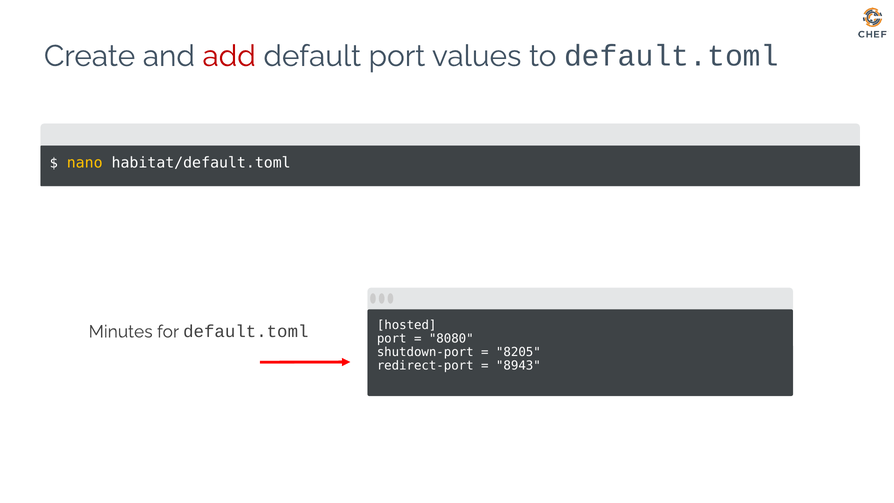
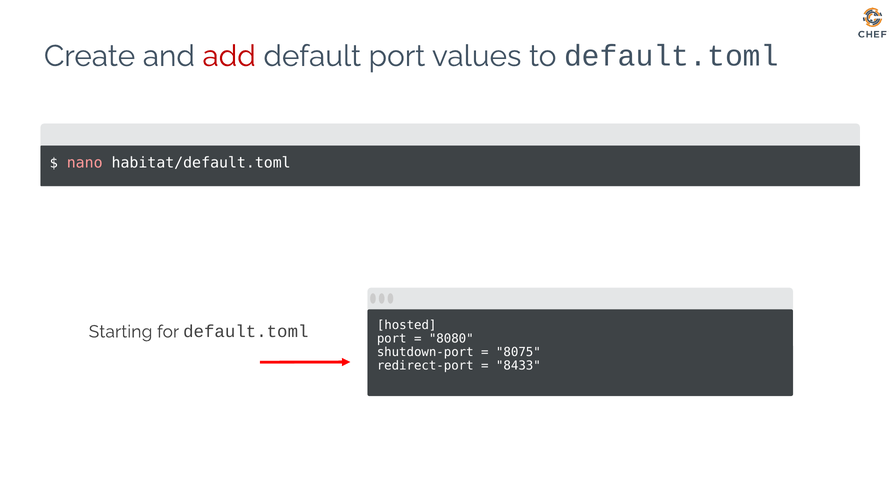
nano colour: yellow -> pink
Minutes: Minutes -> Starting
8205: 8205 -> 8075
8943: 8943 -> 8433
